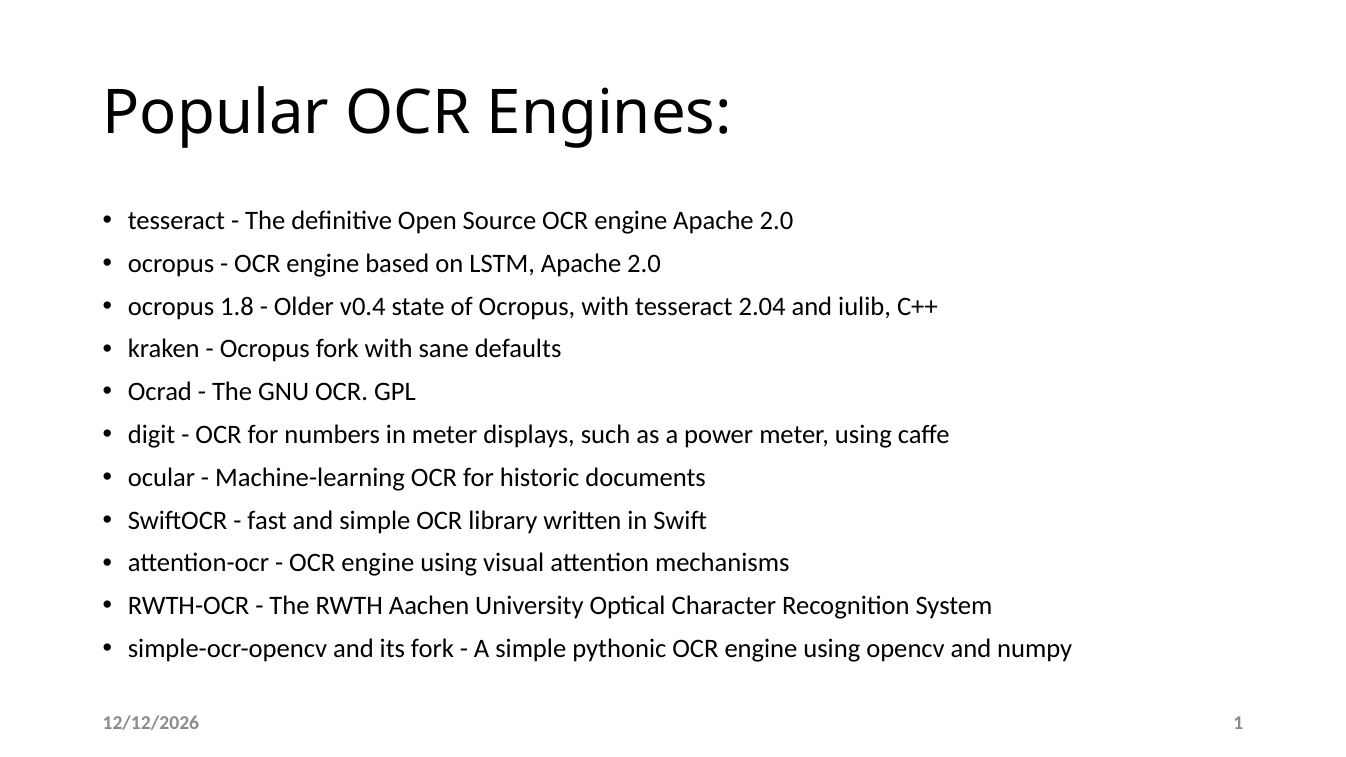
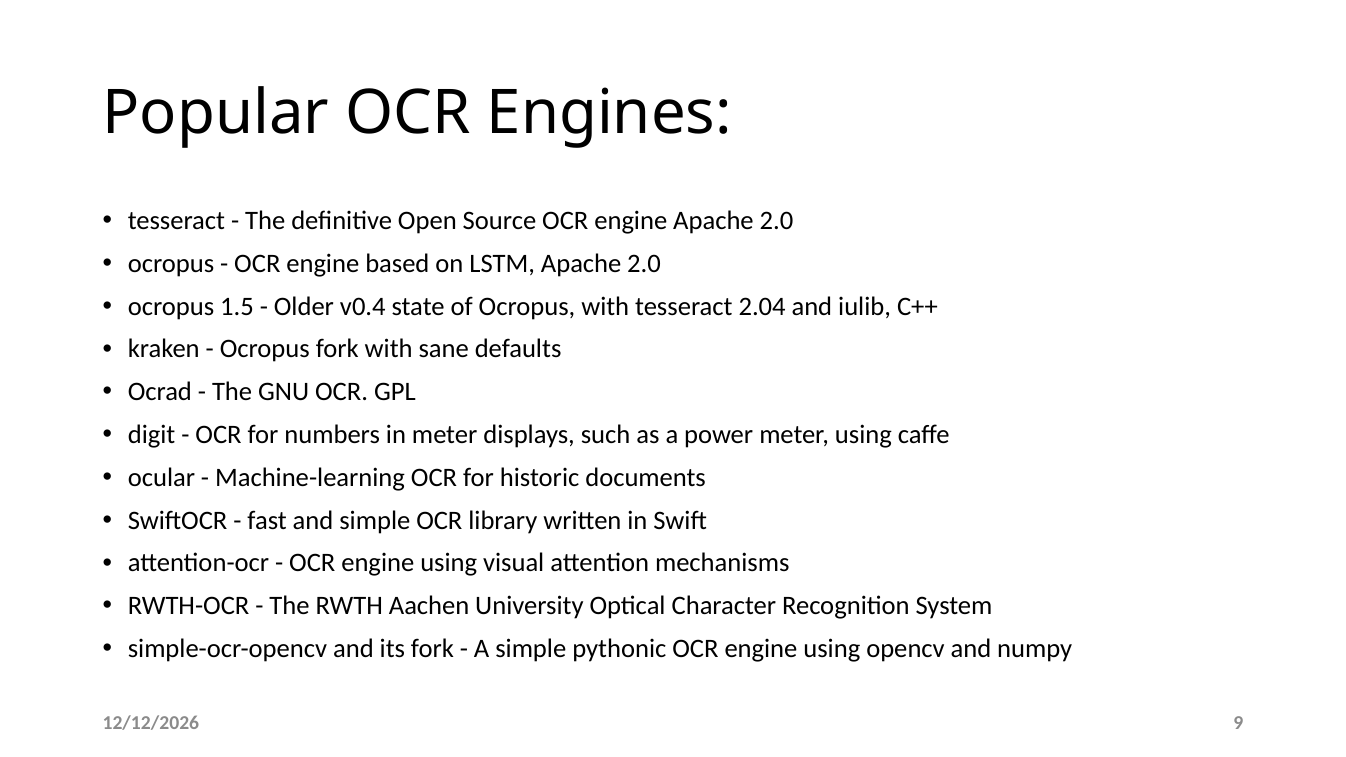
1.8: 1.8 -> 1.5
1: 1 -> 9
